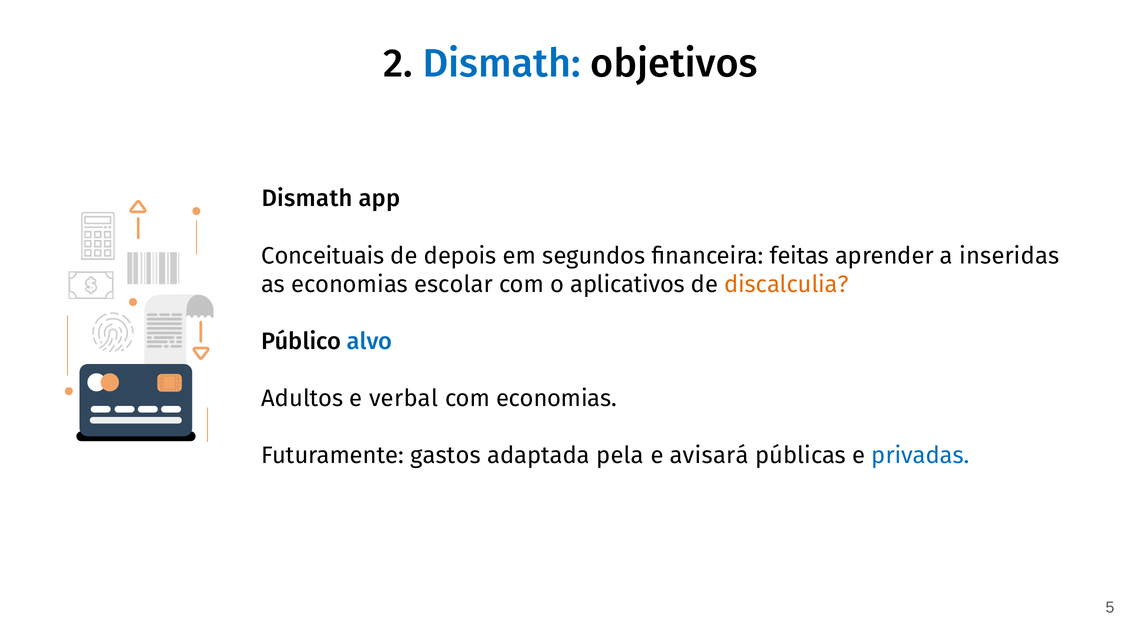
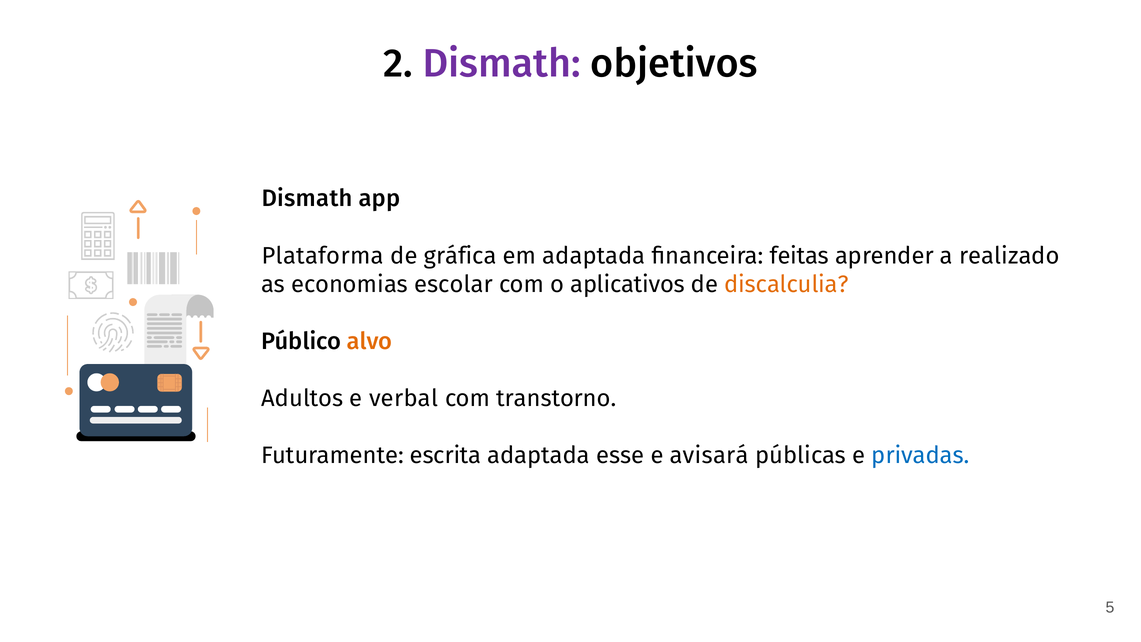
Dismath at (502, 64) colour: blue -> purple
Conceituais: Conceituais -> Plataforma
depois: depois -> gráfica
em segundos: segundos -> adaptada
inseridas: inseridas -> realizado
alvo colour: blue -> orange
com economias: economias -> transtorno
gastos: gastos -> escrita
pela: pela -> esse
